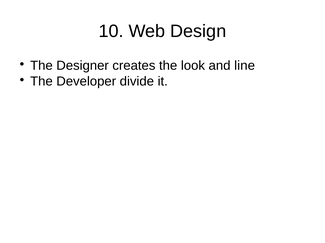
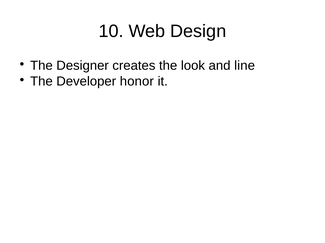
divide: divide -> honor
